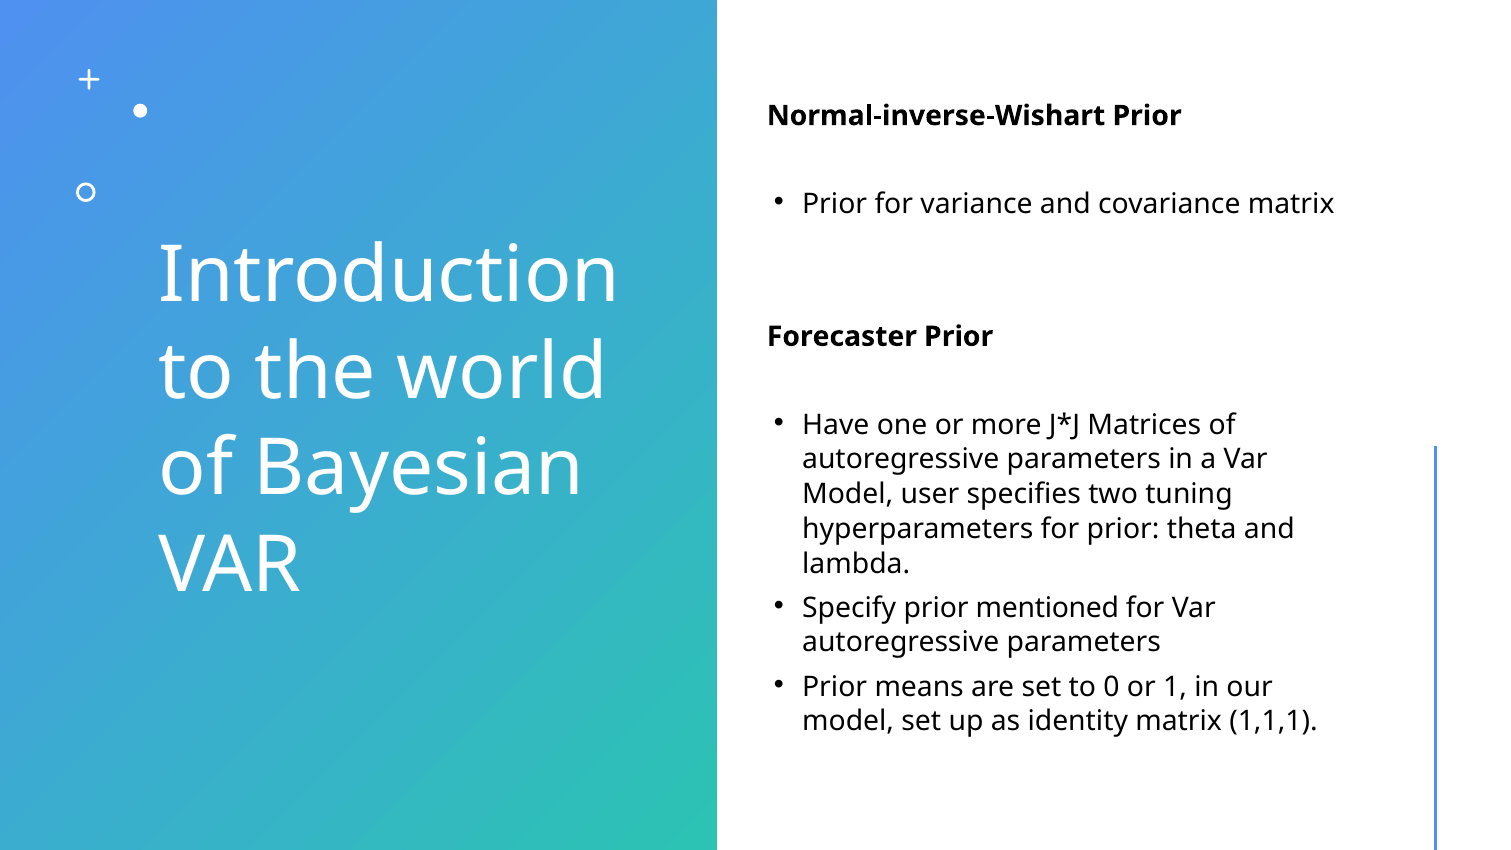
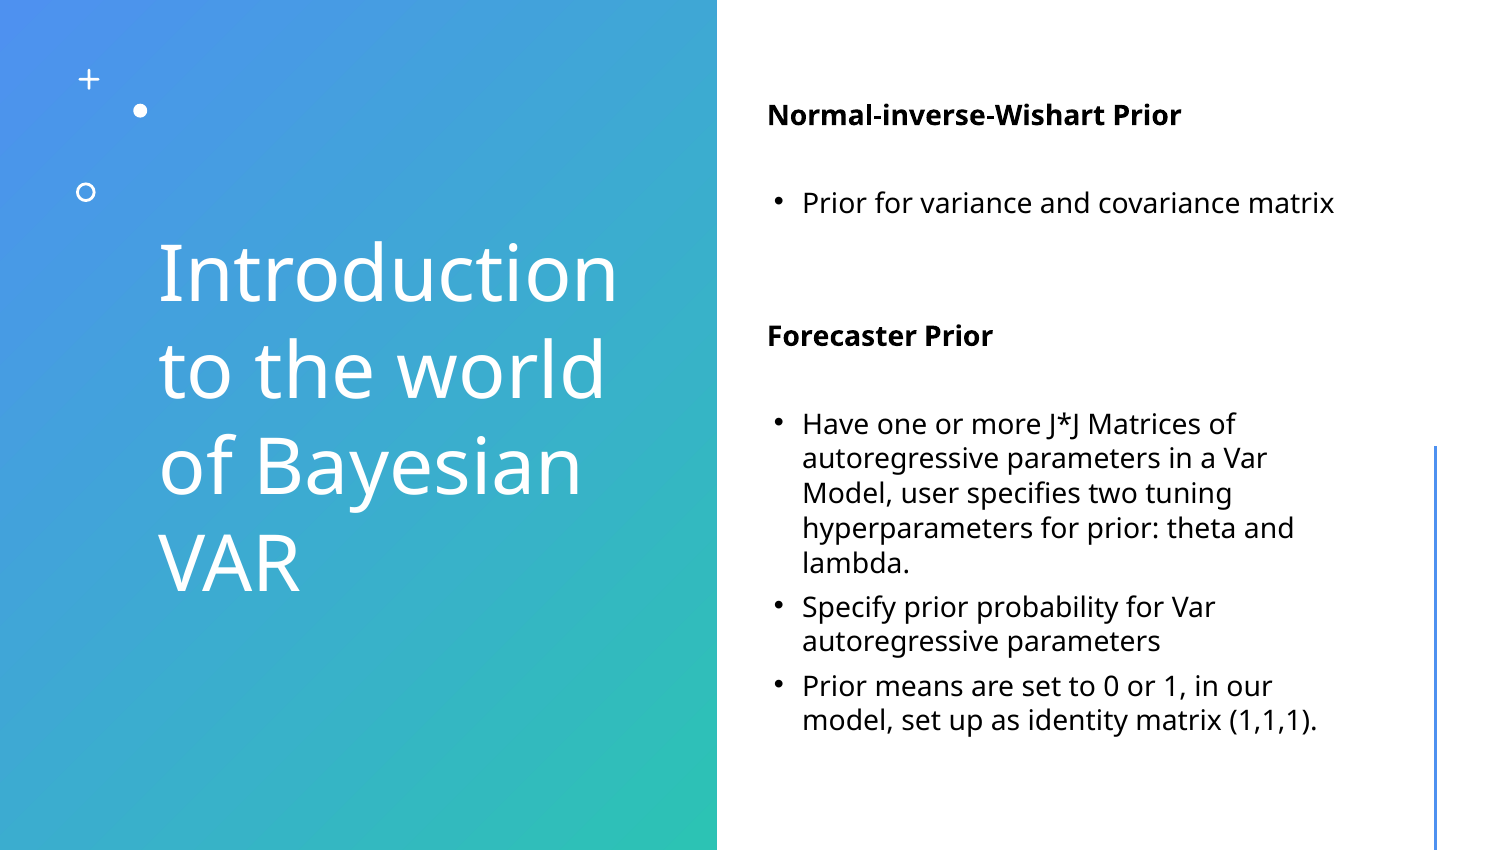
mentioned: mentioned -> probability
